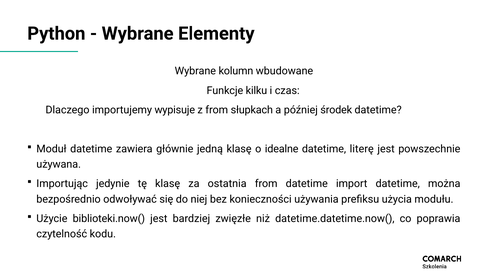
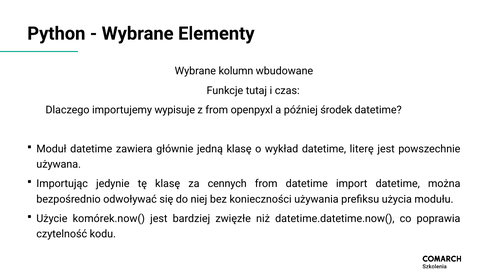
kilku: kilku -> tutaj
słupkach: słupkach -> openpyxl
idealne: idealne -> wykład
ostatnia: ostatnia -> cennych
biblioteki.now(: biblioteki.now( -> komórek.now(
